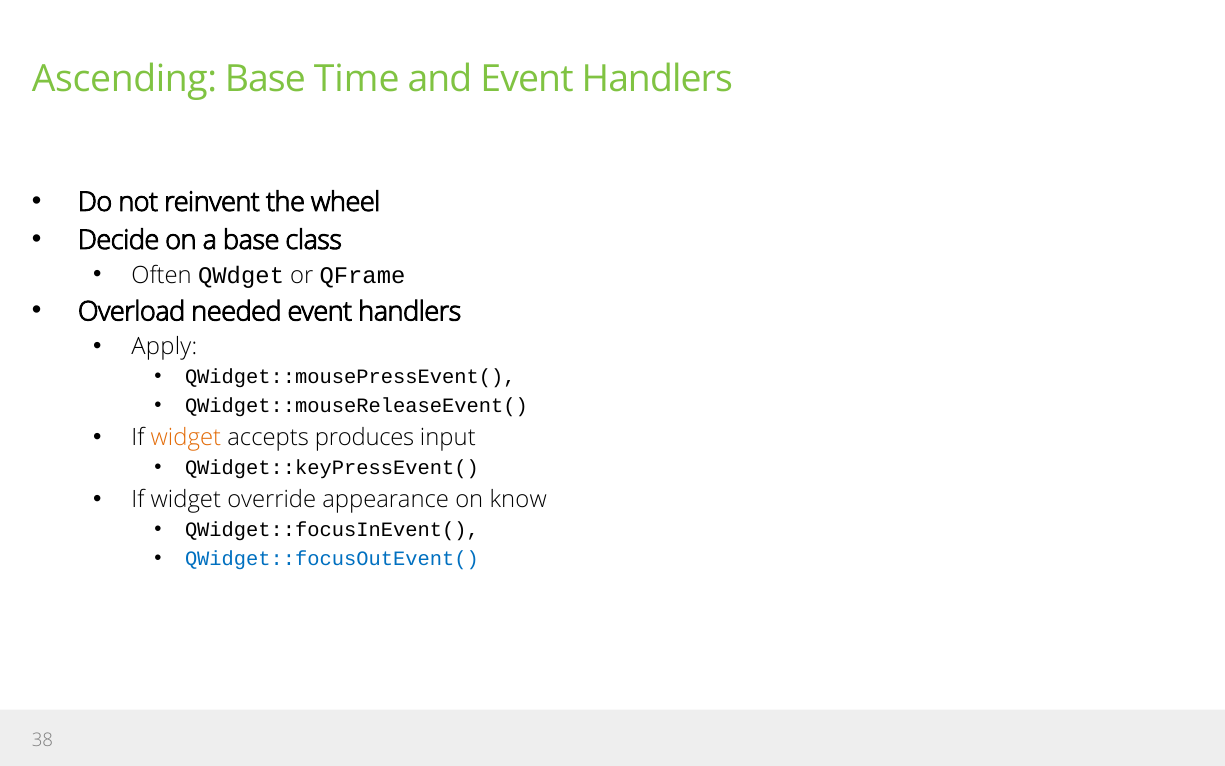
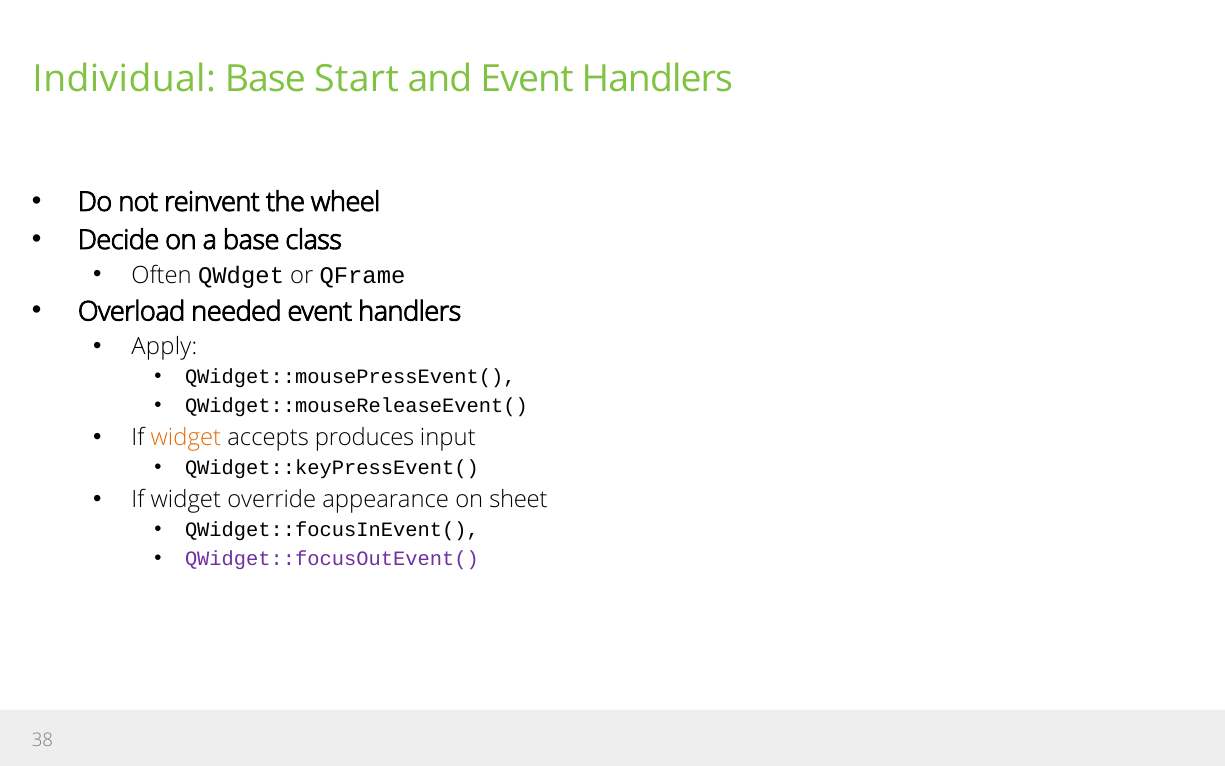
Ascending: Ascending -> Individual
Time: Time -> Start
know: know -> sheet
QWidget::focusOutEvent( colour: blue -> purple
